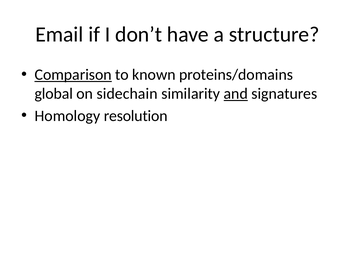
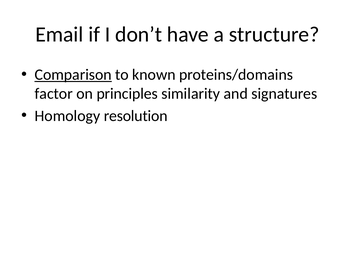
global: global -> factor
sidechain: sidechain -> principles
and underline: present -> none
